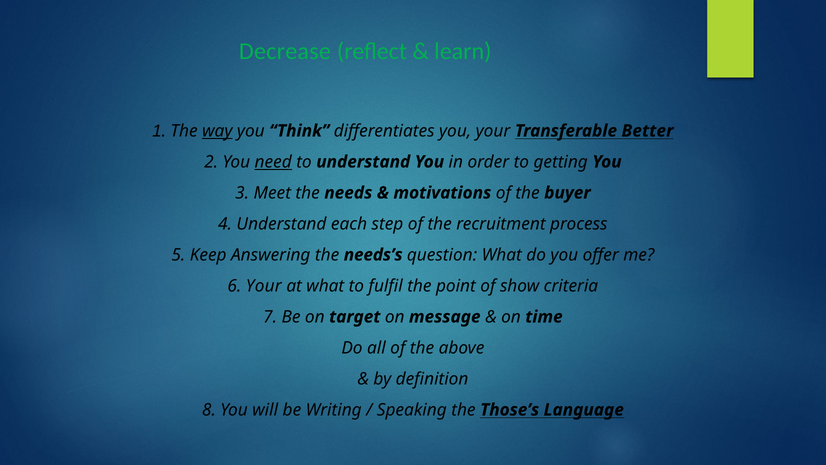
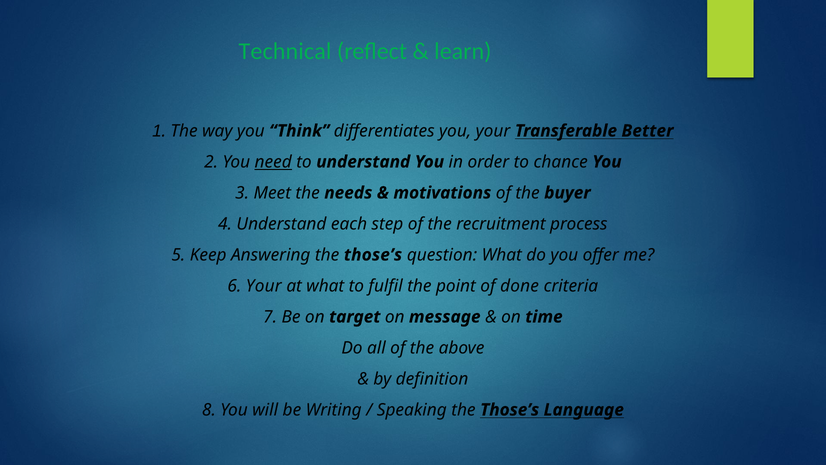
Decrease: Decrease -> Technical
way underline: present -> none
getting: getting -> chance
Answering the needs’s: needs’s -> those’s
show: show -> done
